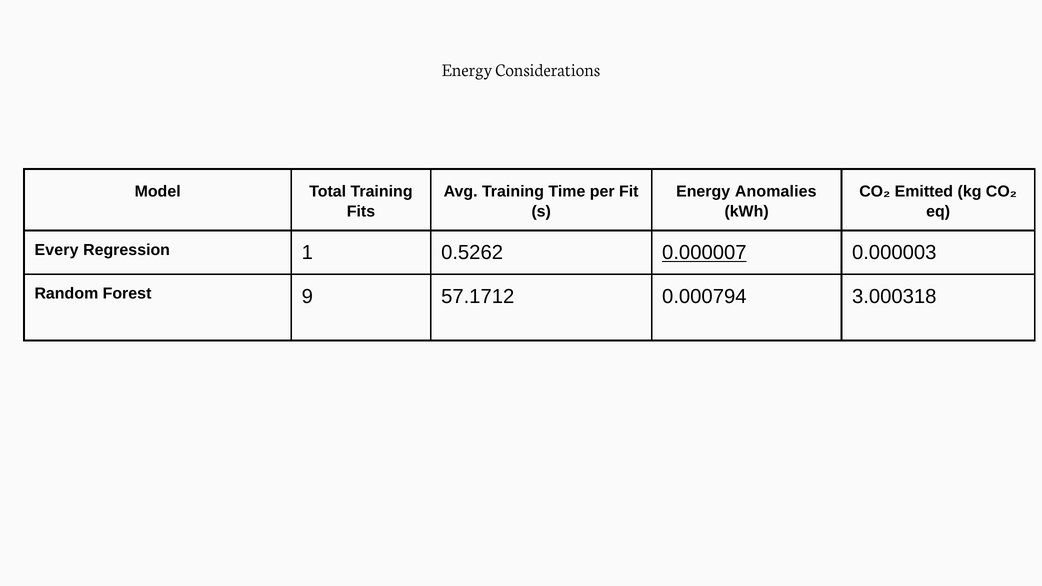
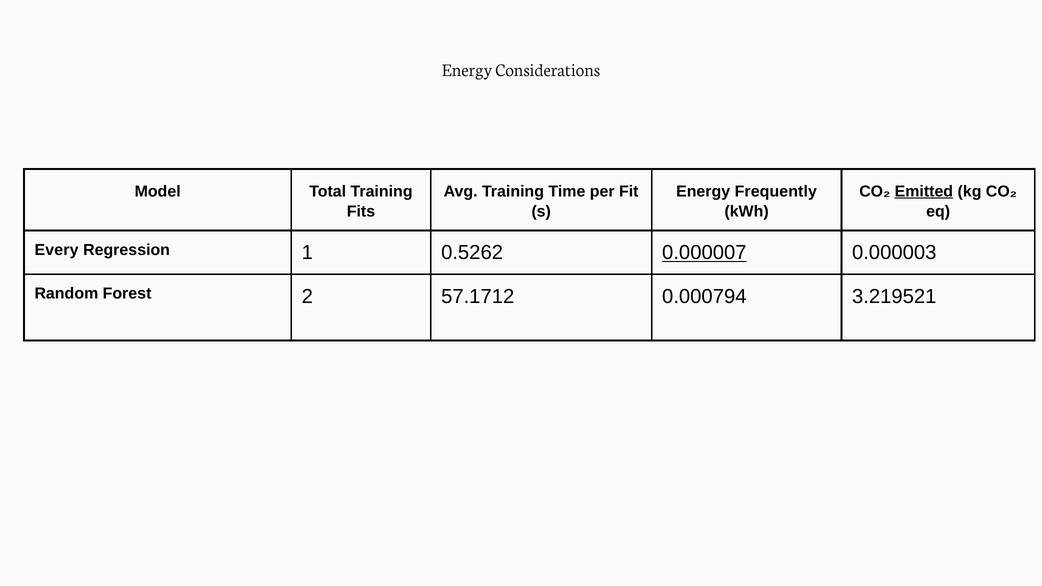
Anomalies: Anomalies -> Frequently
Emitted underline: none -> present
9: 9 -> 2
3.000318: 3.000318 -> 3.219521
